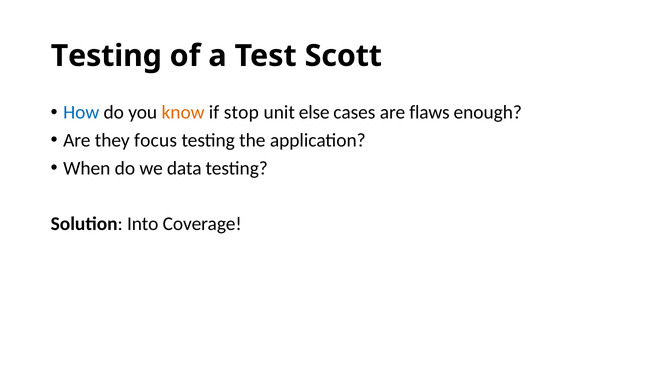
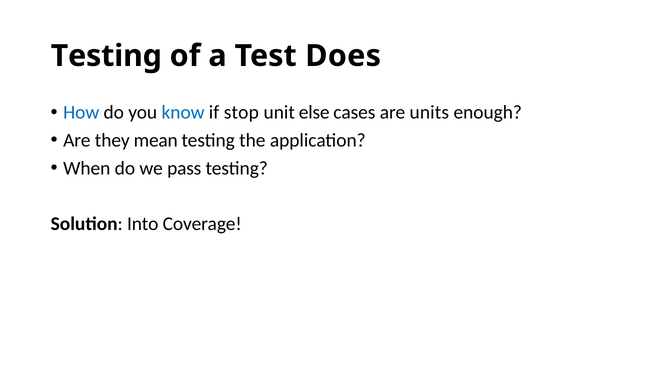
Scott: Scott -> Does
know colour: orange -> blue
flaws: flaws -> units
focus: focus -> mean
data: data -> pass
